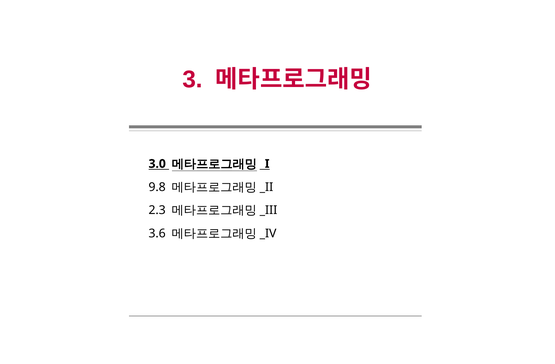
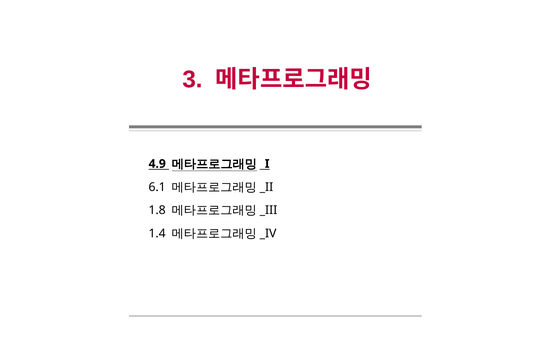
3.0: 3.0 -> 4.9
9.8: 9.8 -> 6.1
2.3: 2.3 -> 1.8
3.6: 3.6 -> 1.4
